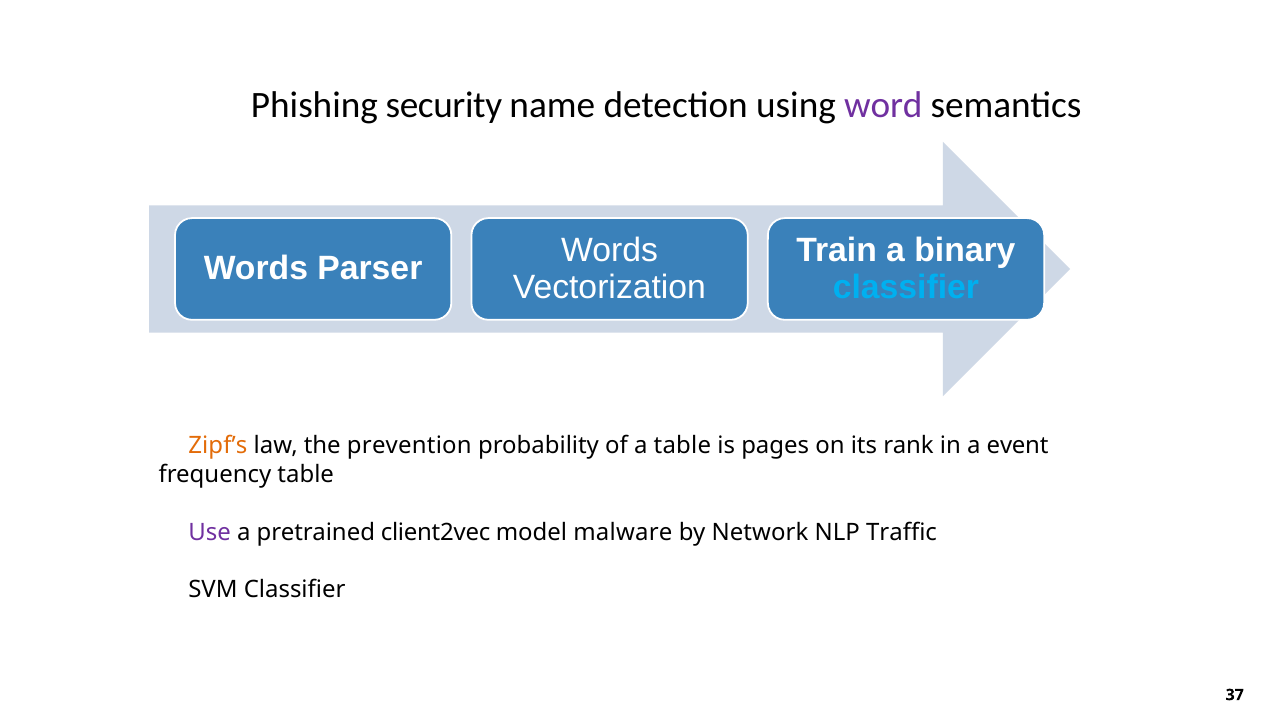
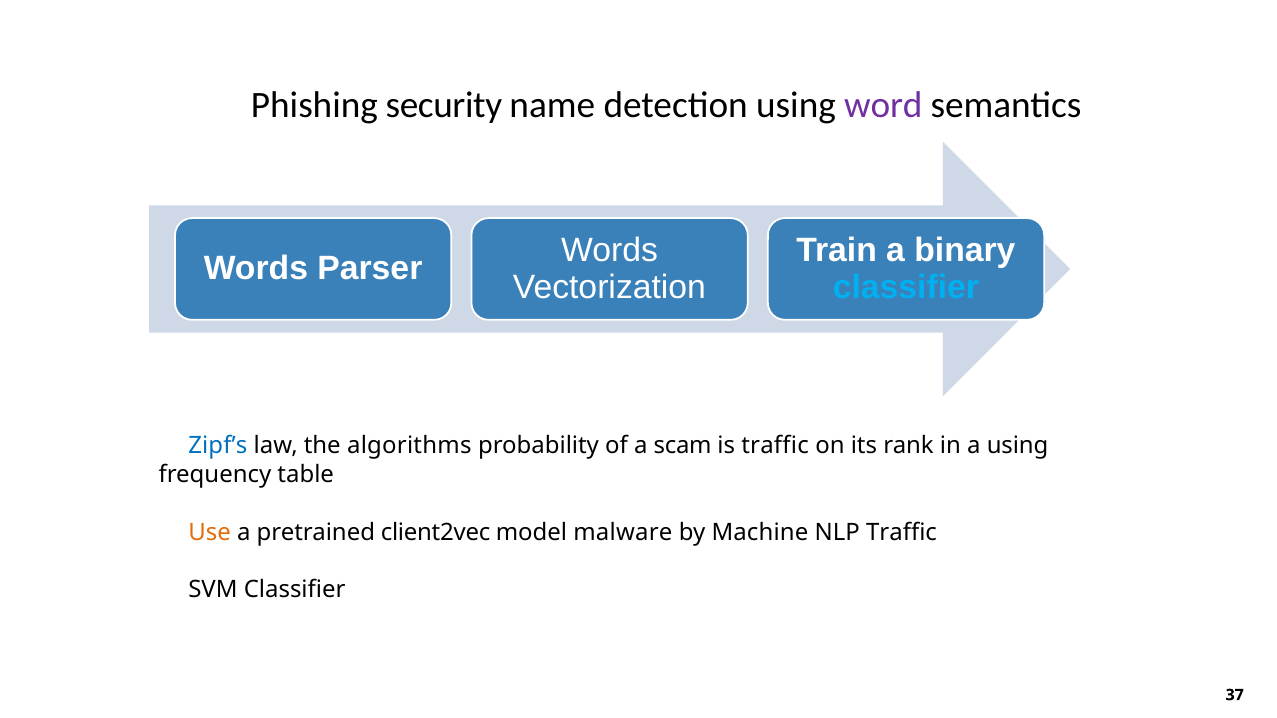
Zipf’s colour: orange -> blue
prevention: prevention -> algorithms
a table: table -> scam
is pages: pages -> traffic
a event: event -> using
Use colour: purple -> orange
Network: Network -> Machine
